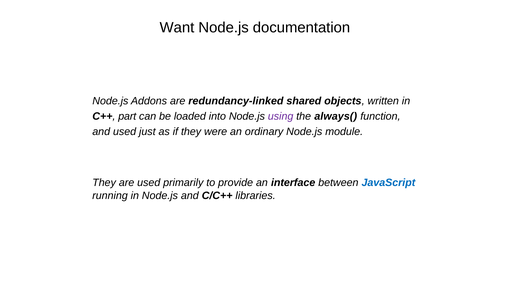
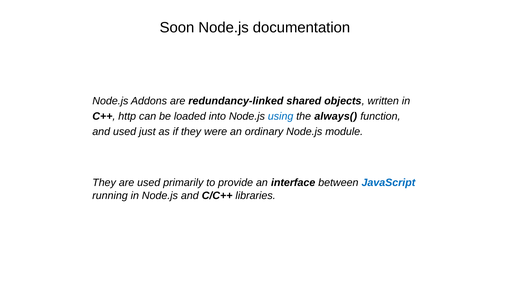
Want: Want -> Soon
part: part -> http
using colour: purple -> blue
